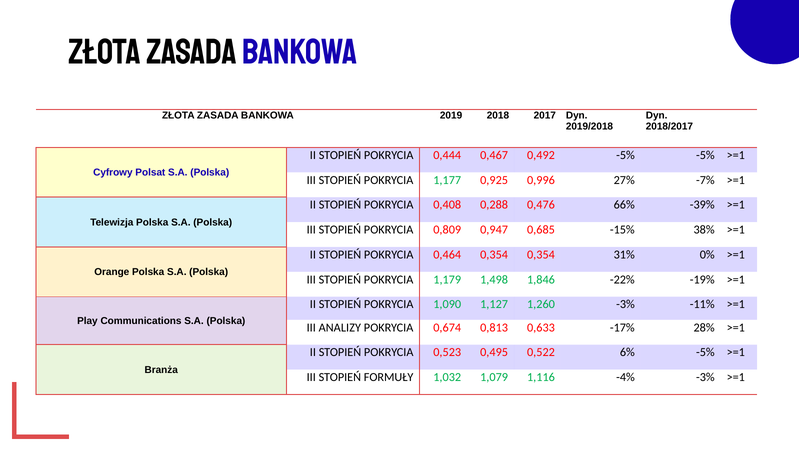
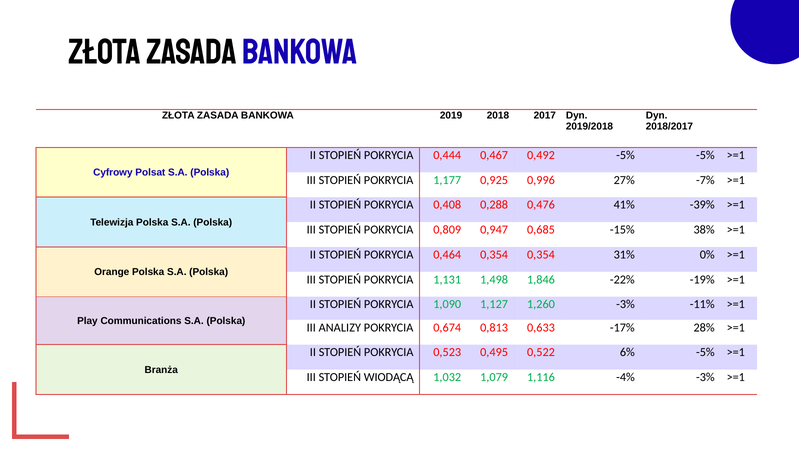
66%: 66% -> 41%
1,179: 1,179 -> 1,131
FORMUŁY: FORMUŁY -> WIODĄCĄ
